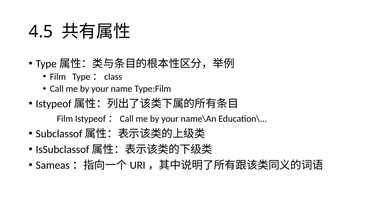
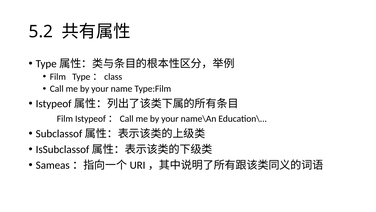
4.5: 4.5 -> 5.2
